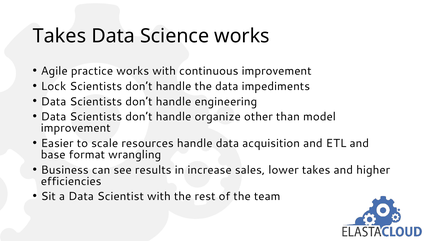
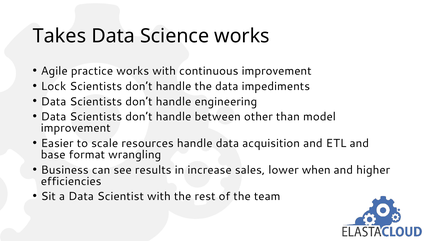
organize: organize -> between
lower takes: takes -> when
